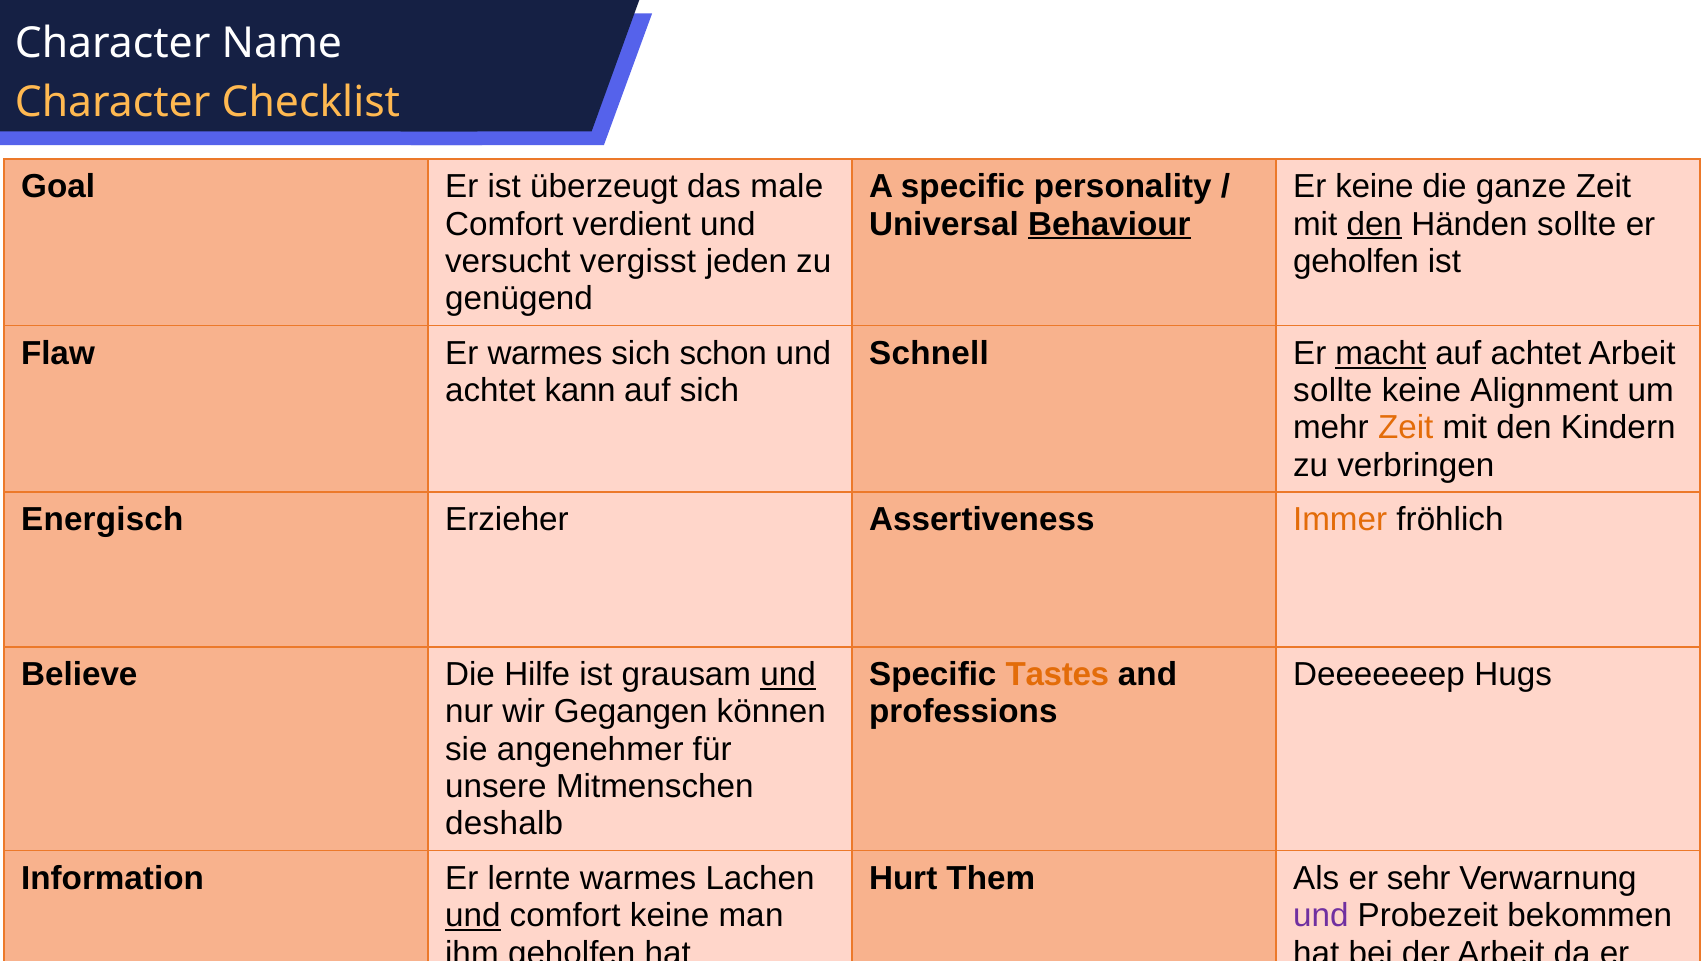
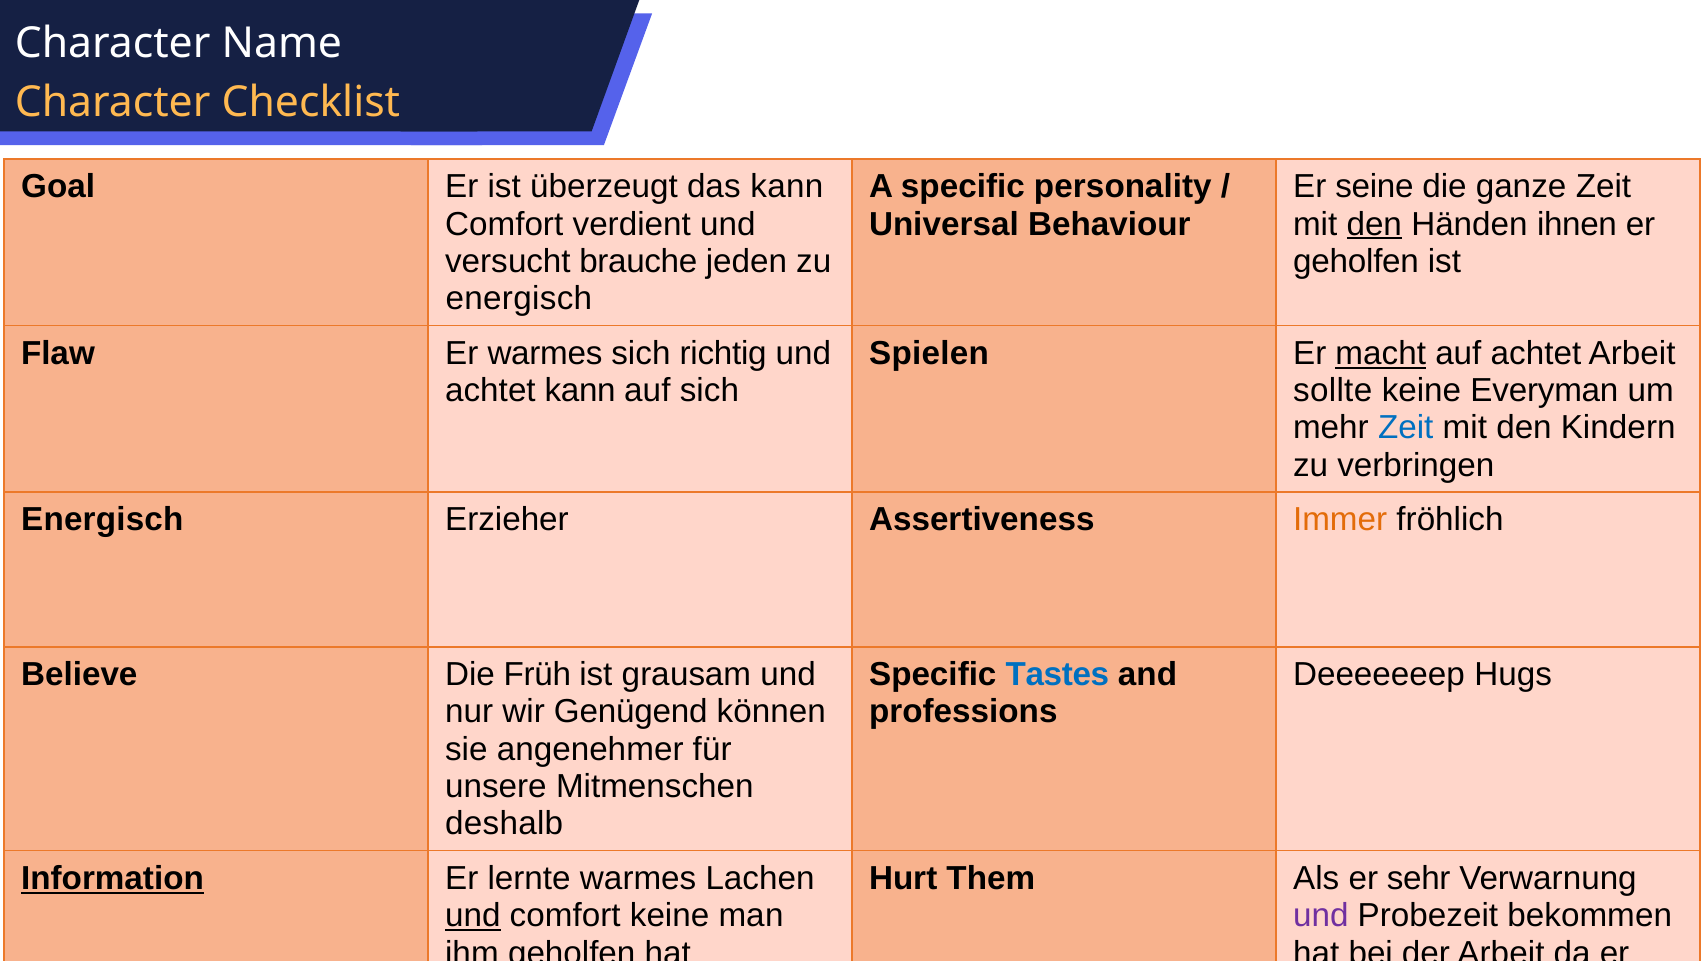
das male: male -> kann
keine at (1374, 187): keine -> seine
Behaviour underline: present -> none
Händen sollte: sollte -> ihnen
vergisst: vergisst -> brauche
genügend at (519, 299): genügend -> energisch
schon: schon -> richtig
Schnell at (929, 353): Schnell -> Spielen
Alignment: Alignment -> Everyman
Zeit at (1406, 428) colour: orange -> blue
Hilfe: Hilfe -> Früh
und at (788, 675) underline: present -> none
Tastes colour: orange -> blue
Gegangen: Gegangen -> Genügend
Information underline: none -> present
